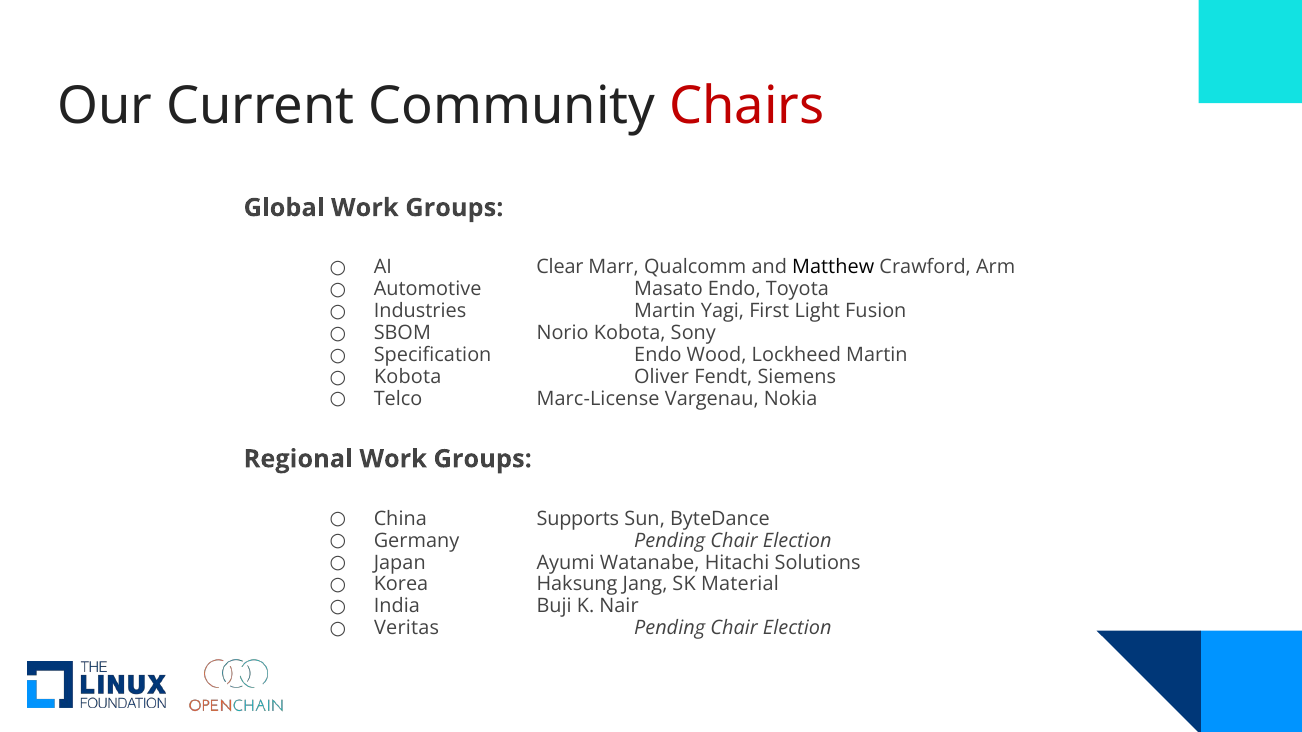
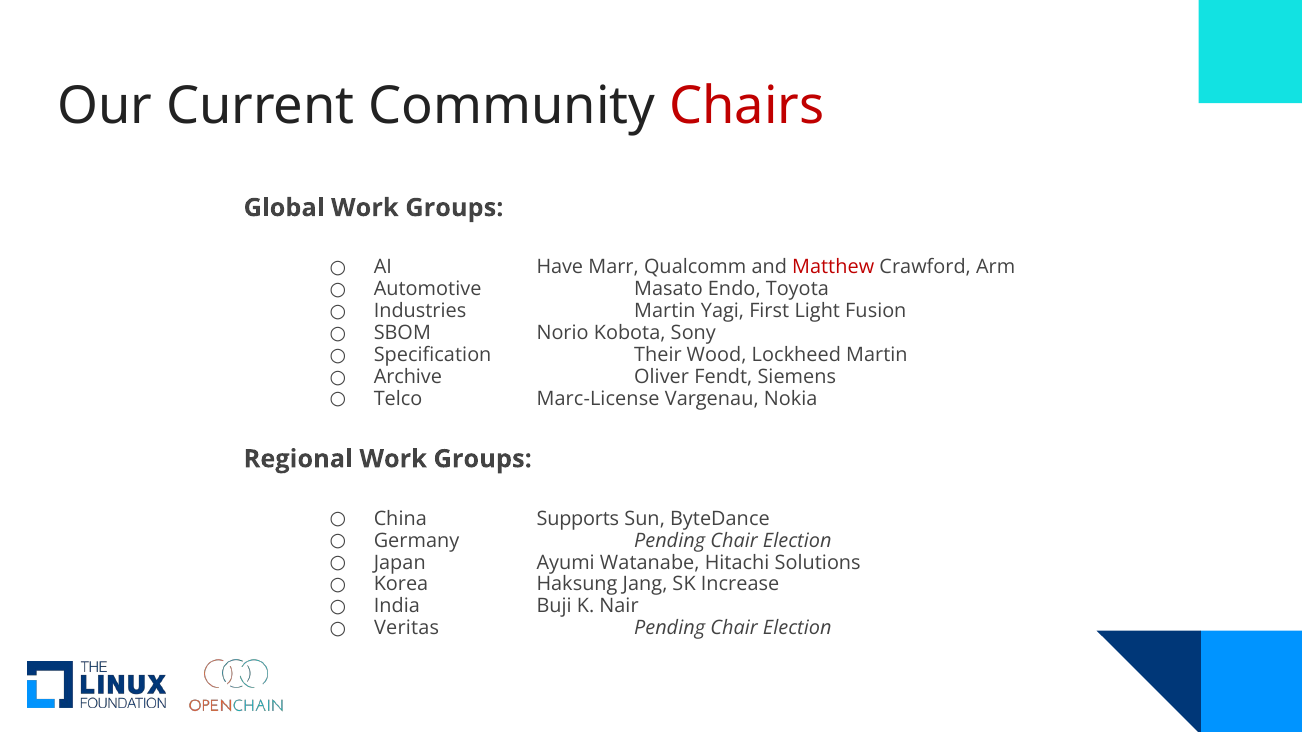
Clear: Clear -> Have
Matthew colour: black -> red
Specification Endo: Endo -> Their
Kobota at (408, 377): Kobota -> Archive
Material: Material -> Increase
